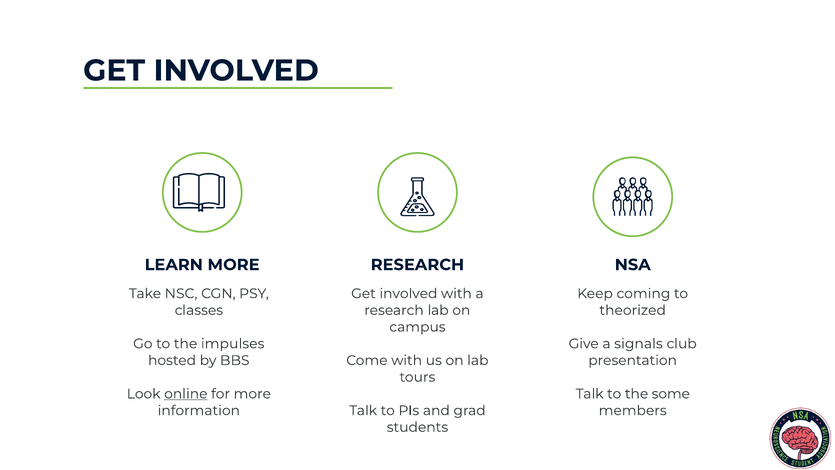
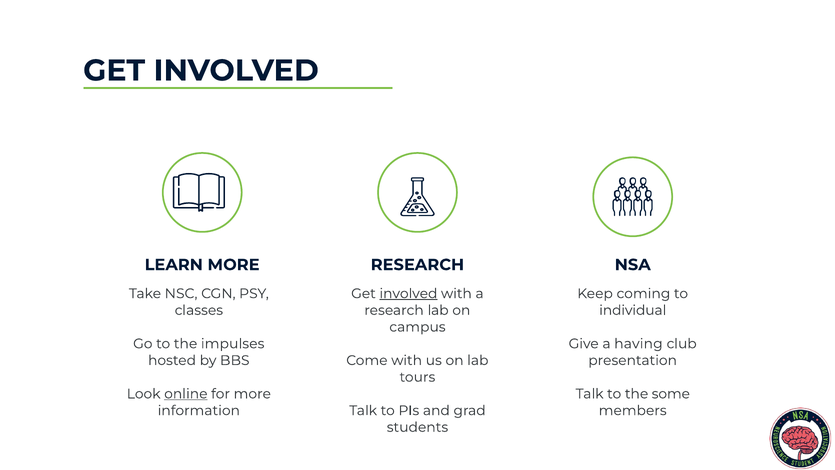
involved at (408, 293) underline: none -> present
theorized: theorized -> individual
signals: signals -> having
